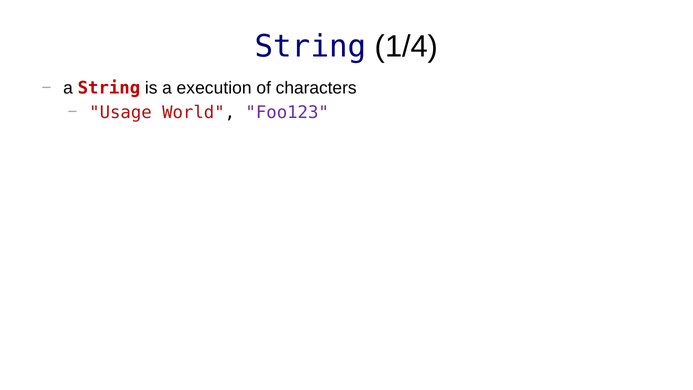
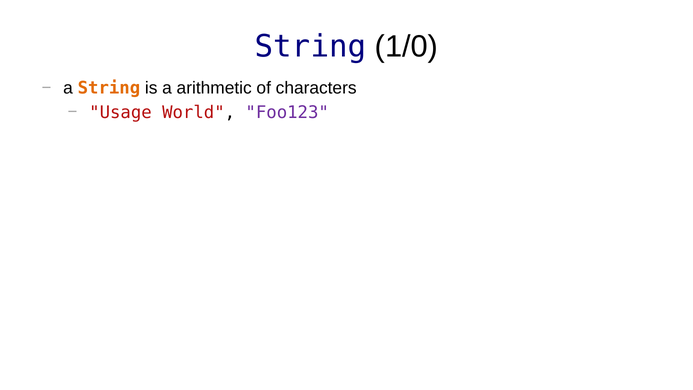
1/4: 1/4 -> 1/0
String at (109, 88) colour: red -> orange
execution: execution -> arithmetic
